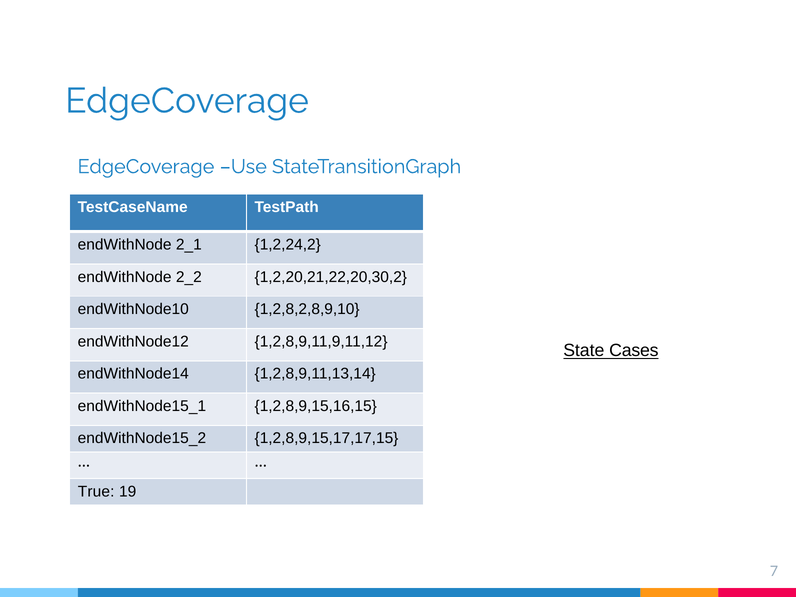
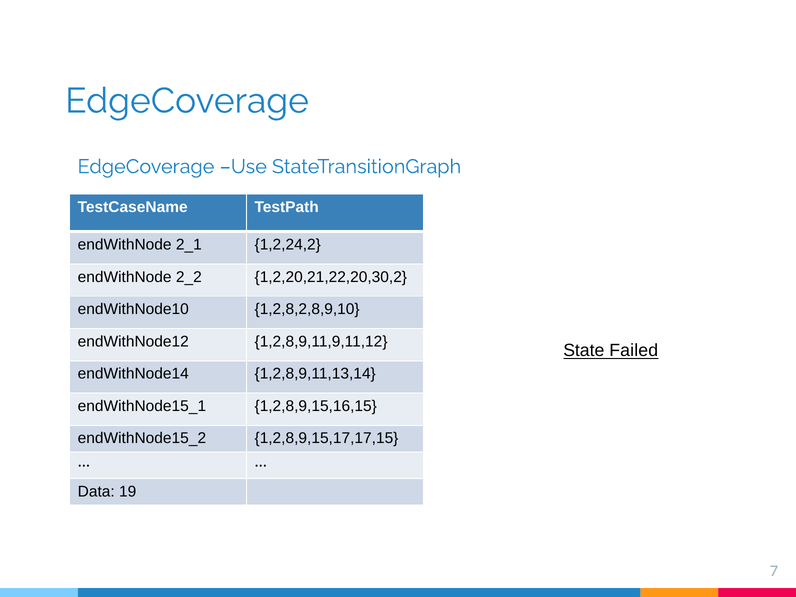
Cases: Cases -> Failed
True: True -> Data
